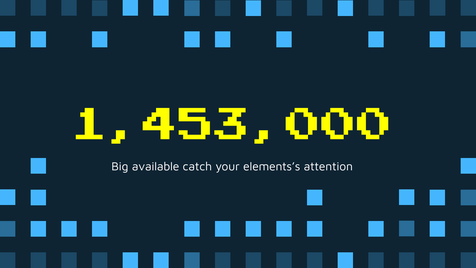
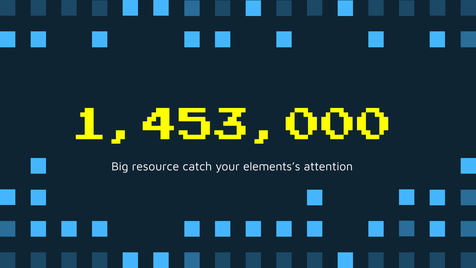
available: available -> resource
